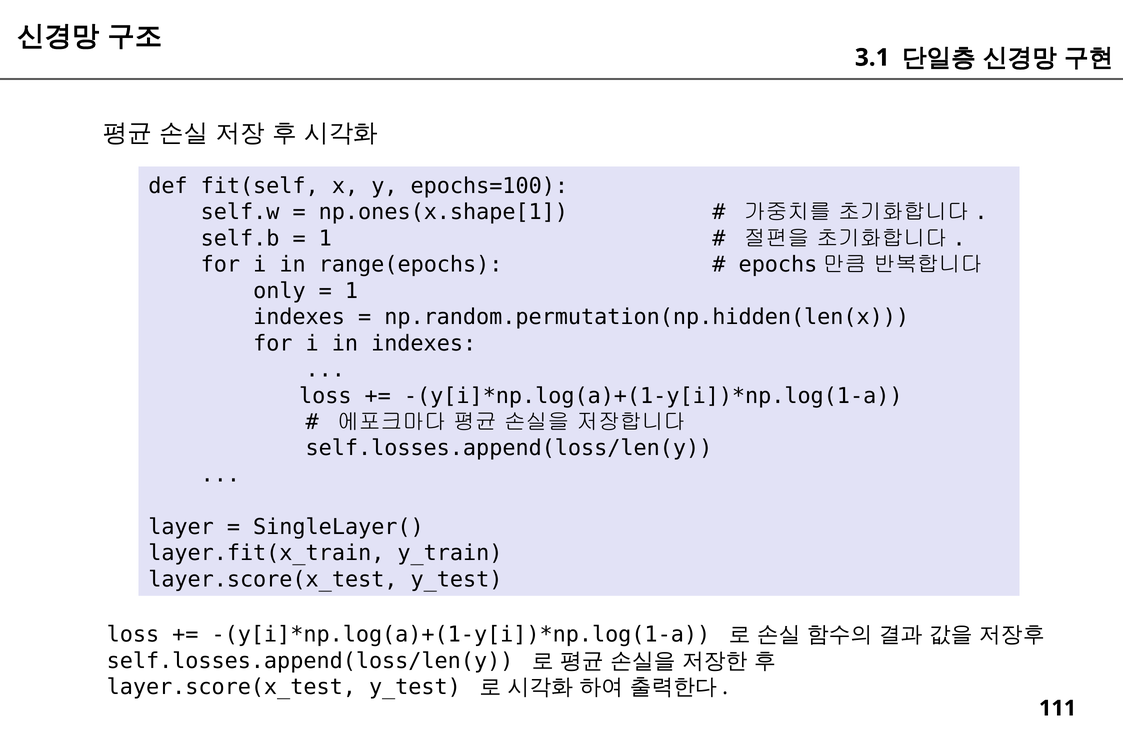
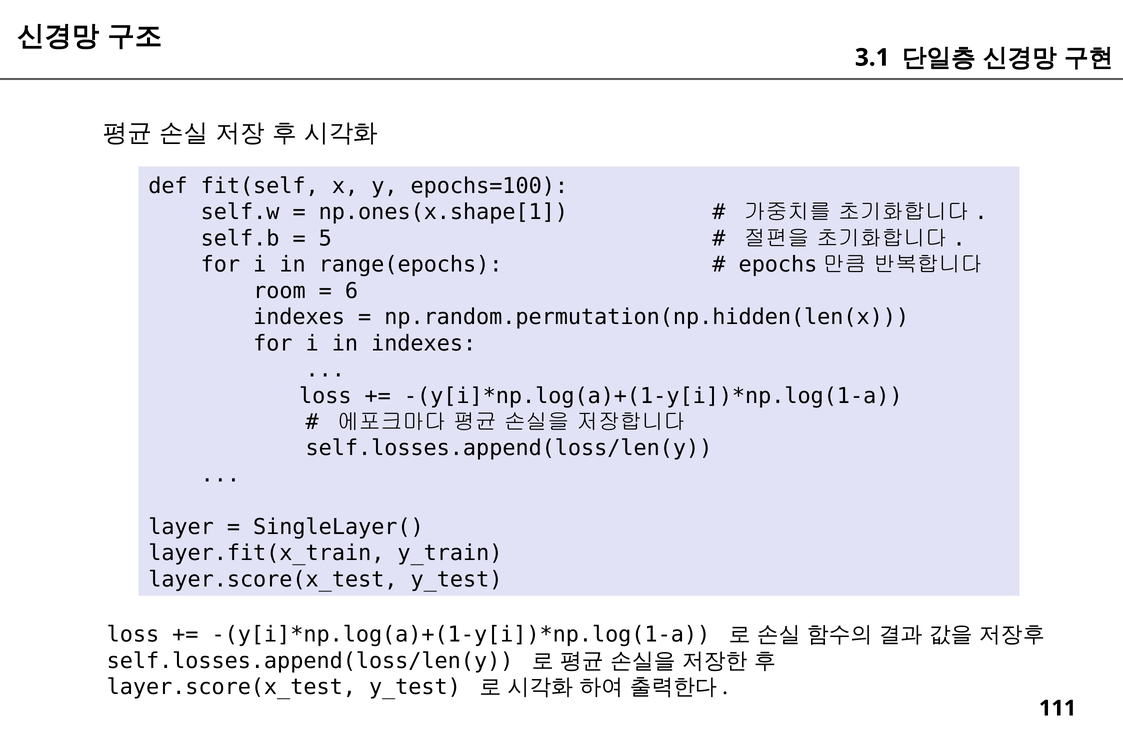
1 at (325, 238): 1 -> 5
only: only -> room
1 at (352, 291): 1 -> 6
